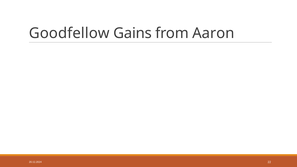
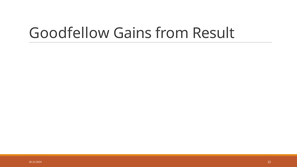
Aaron: Aaron -> Result
